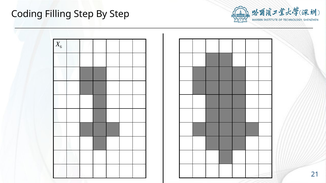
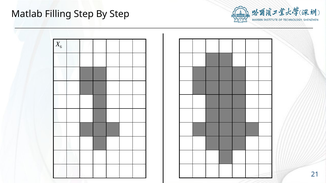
Coding: Coding -> Matlab
